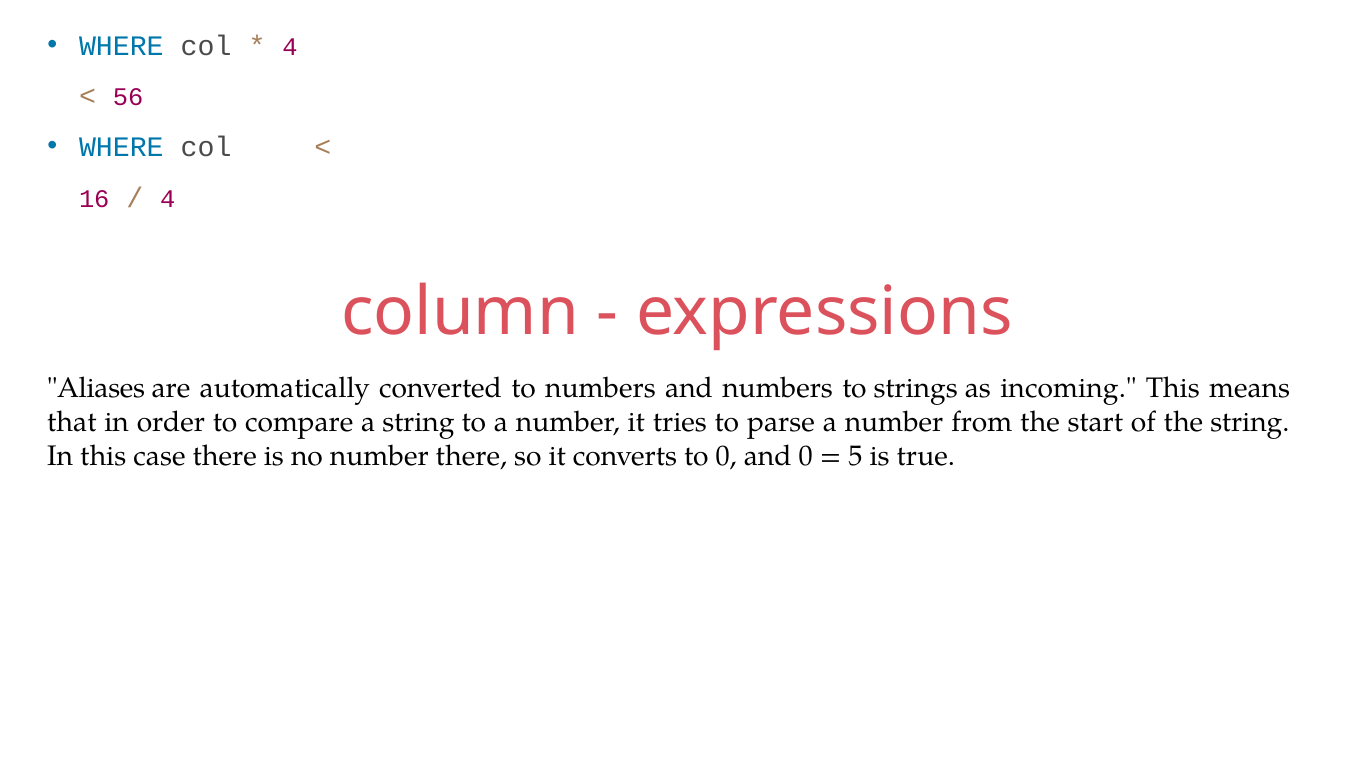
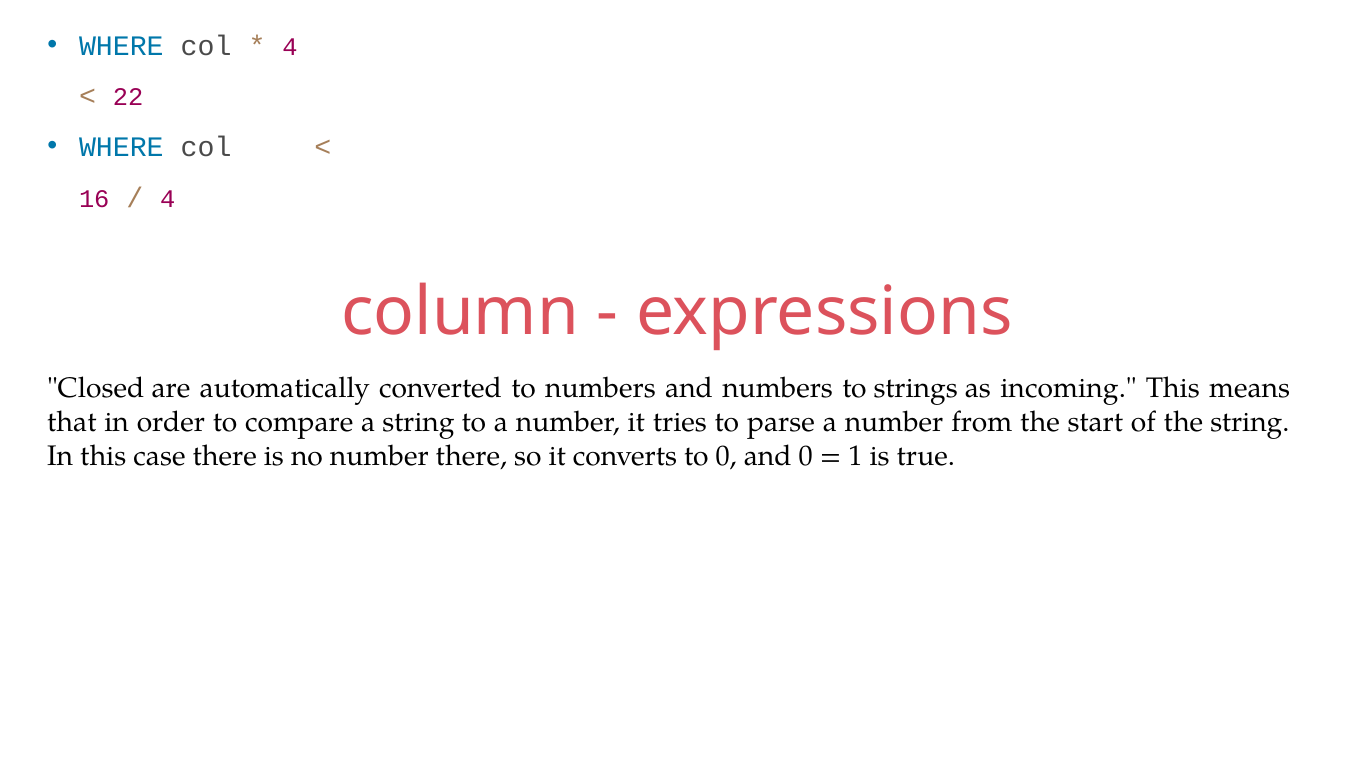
56: 56 -> 22
Aliases: Aliases -> Closed
5: 5 -> 1
